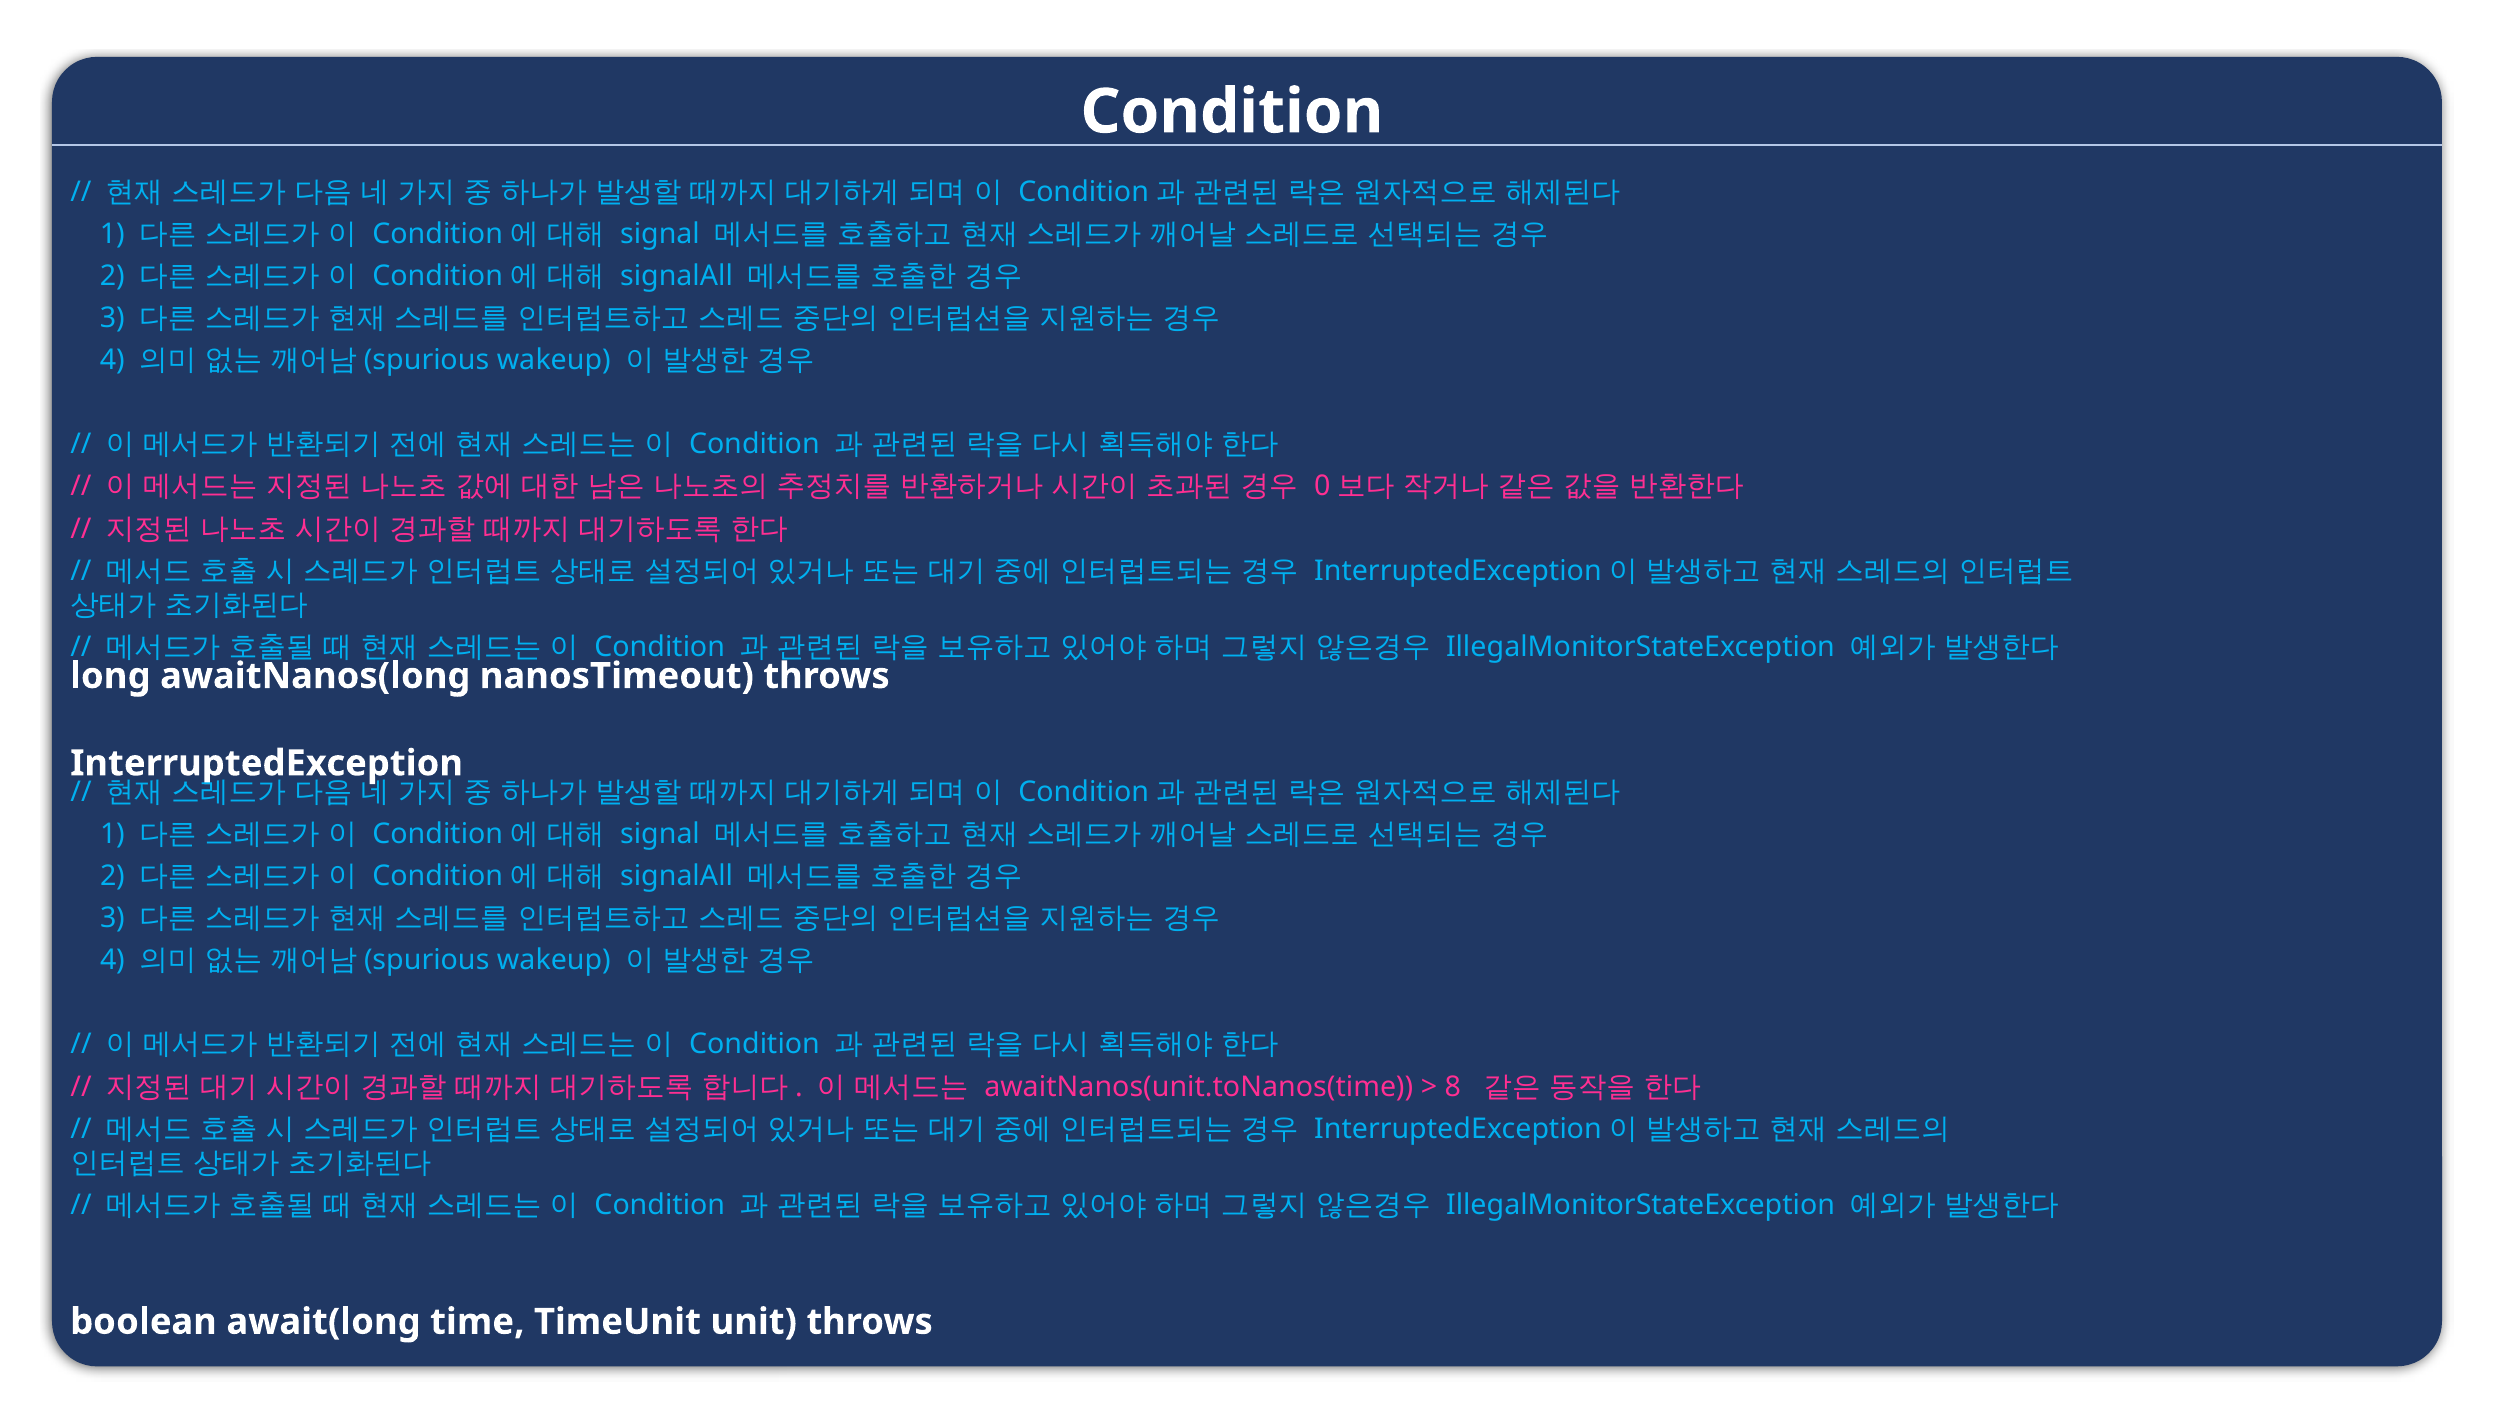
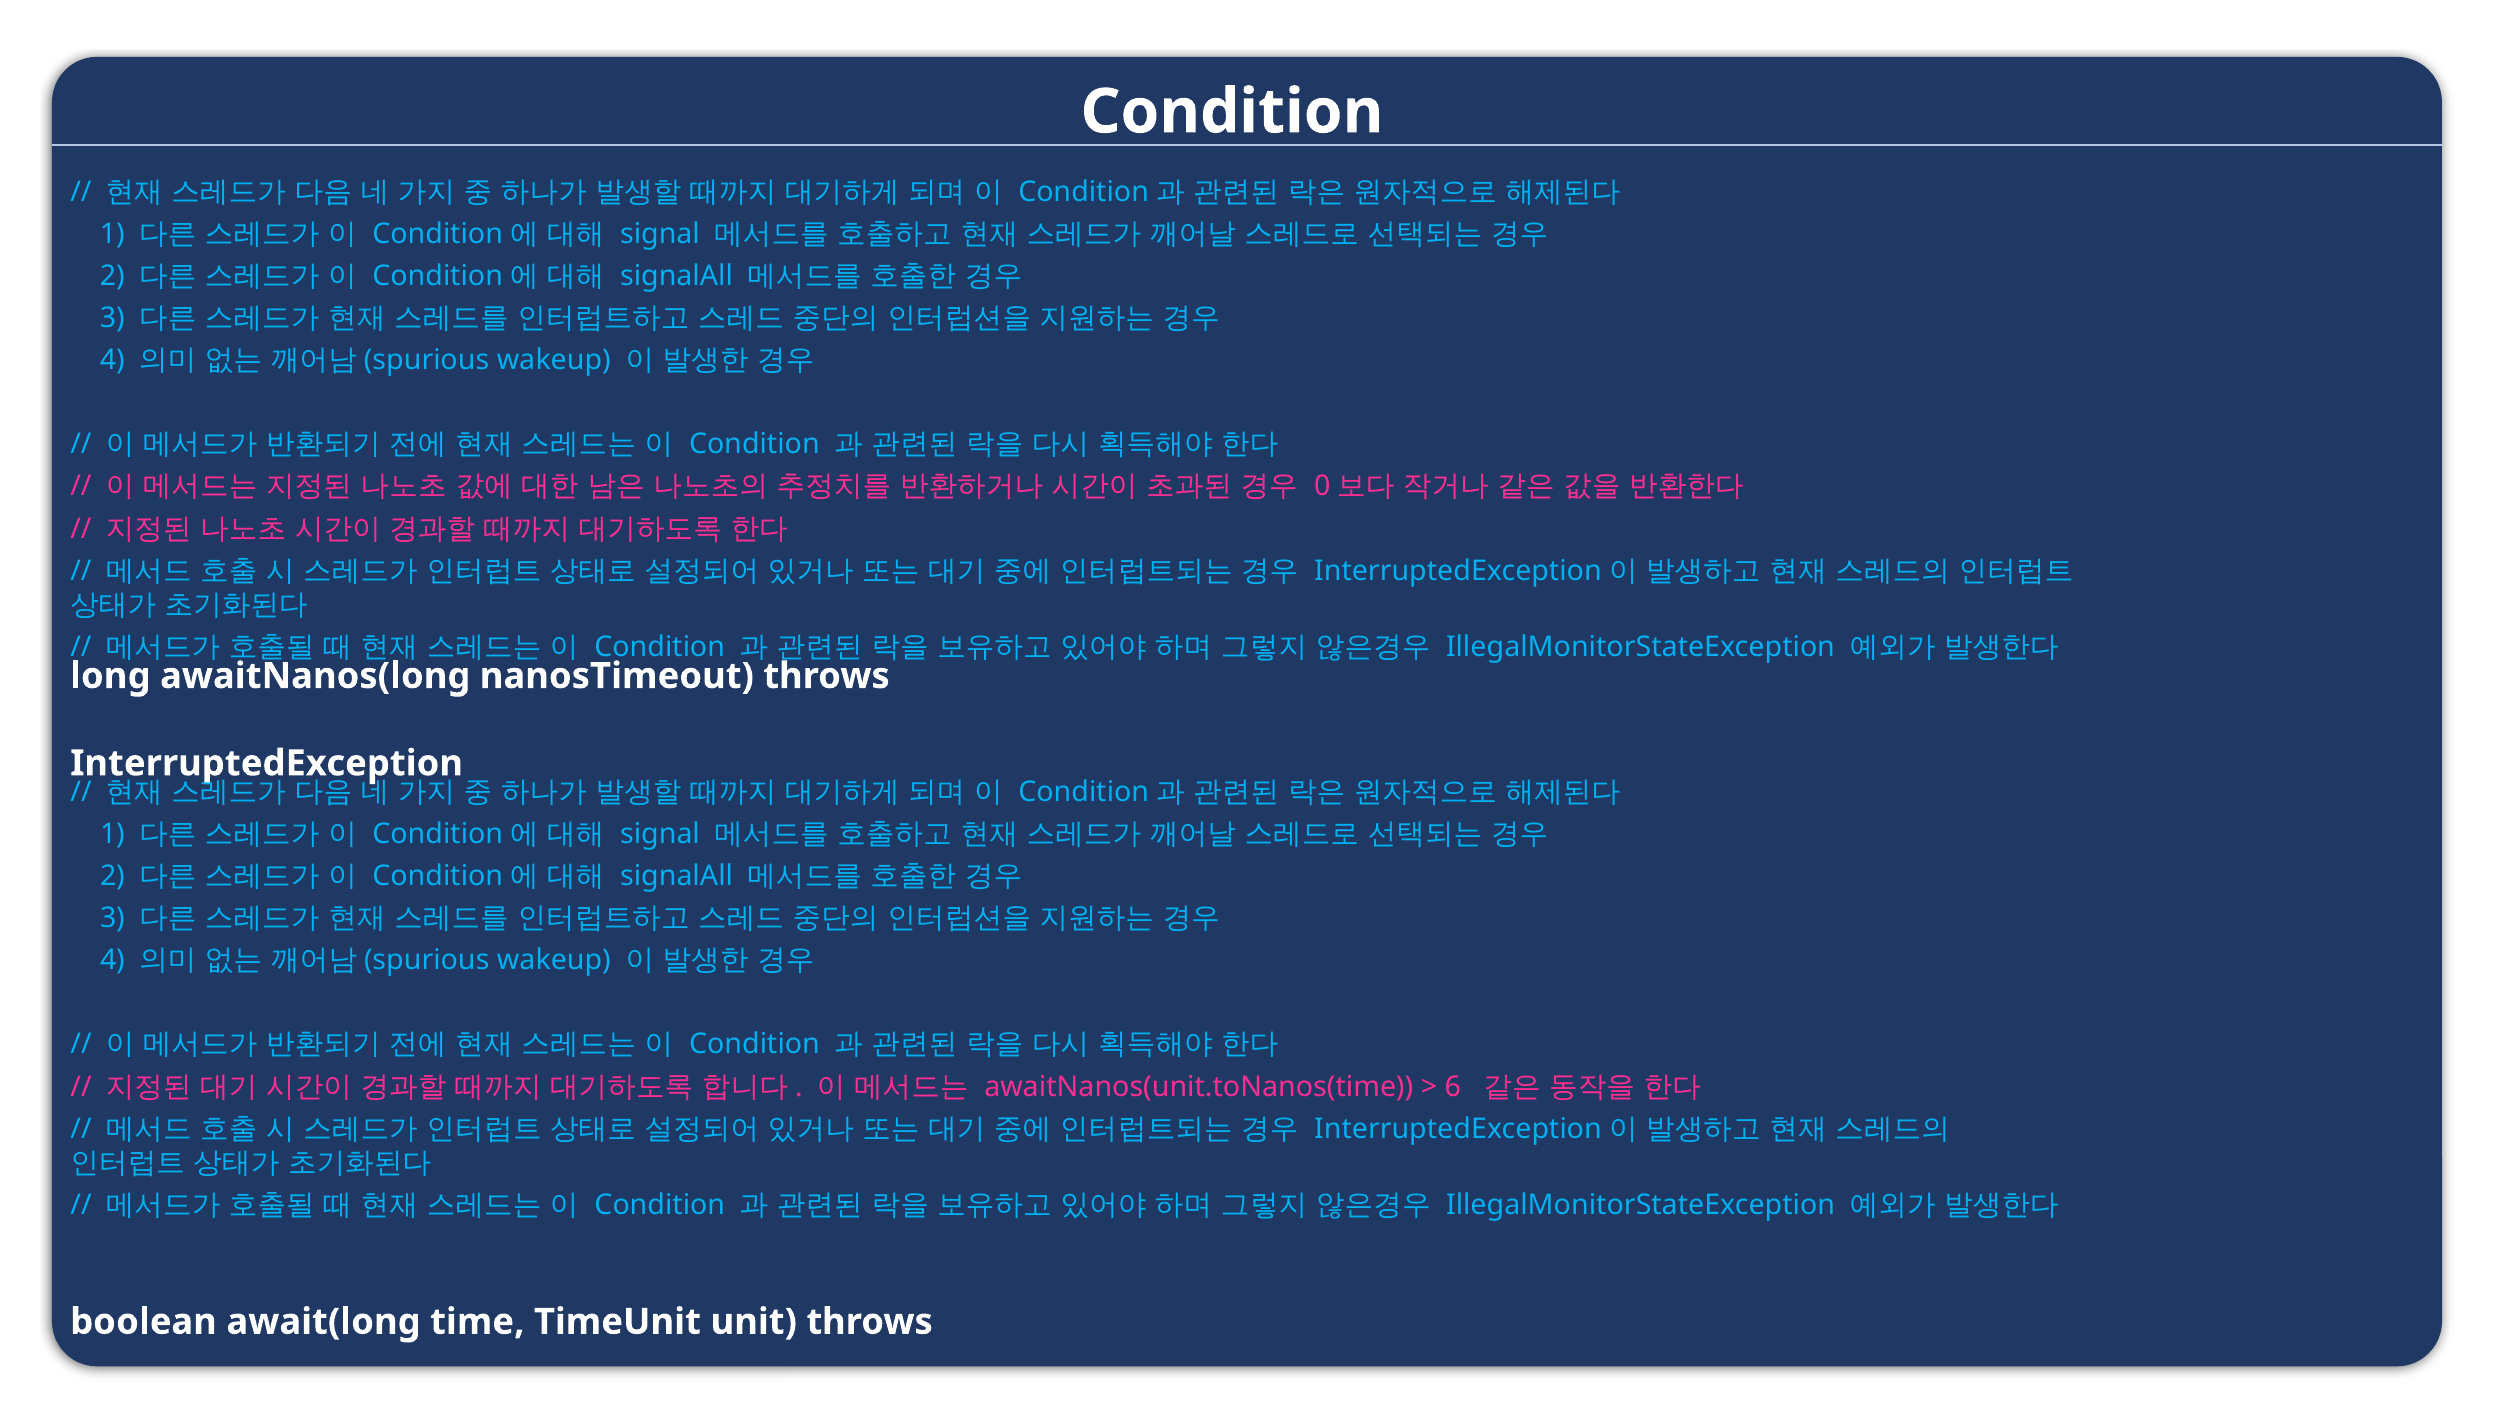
8: 8 -> 6
